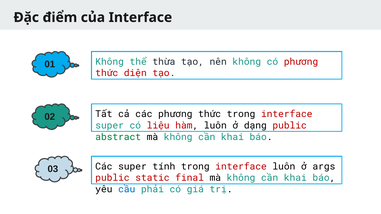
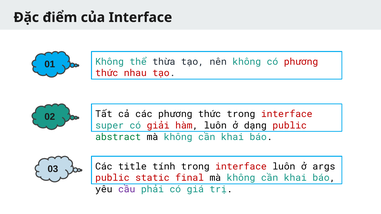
diện: diện -> nhau
liệu: liệu -> giải
Các super: super -> title
cầu colour: blue -> purple
